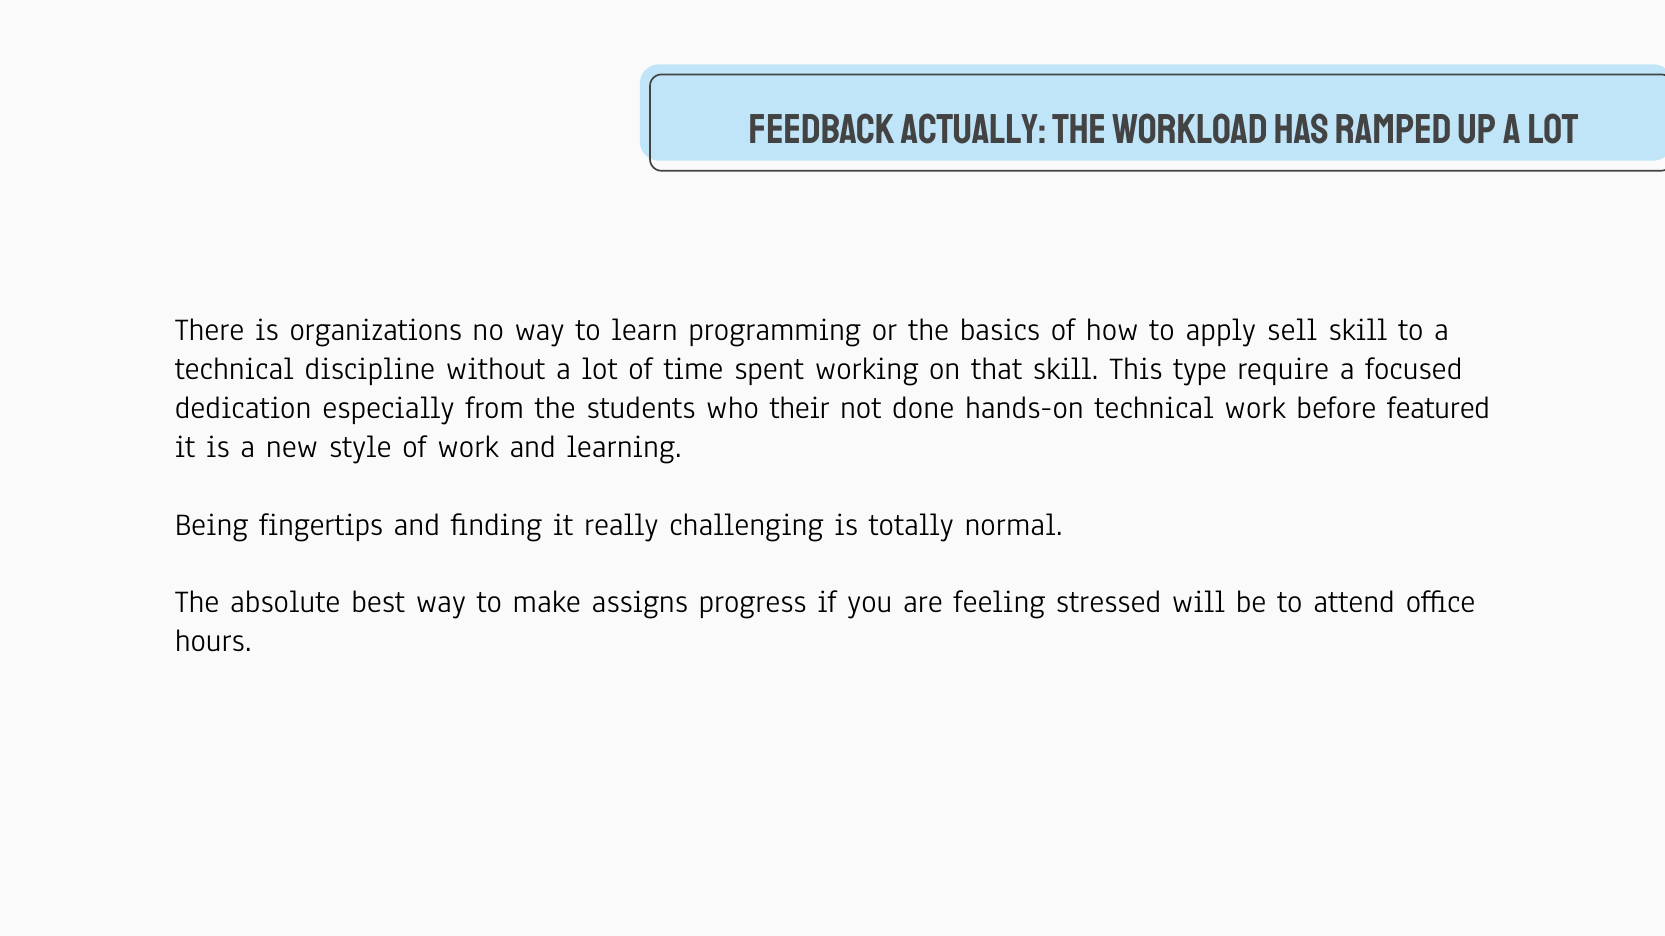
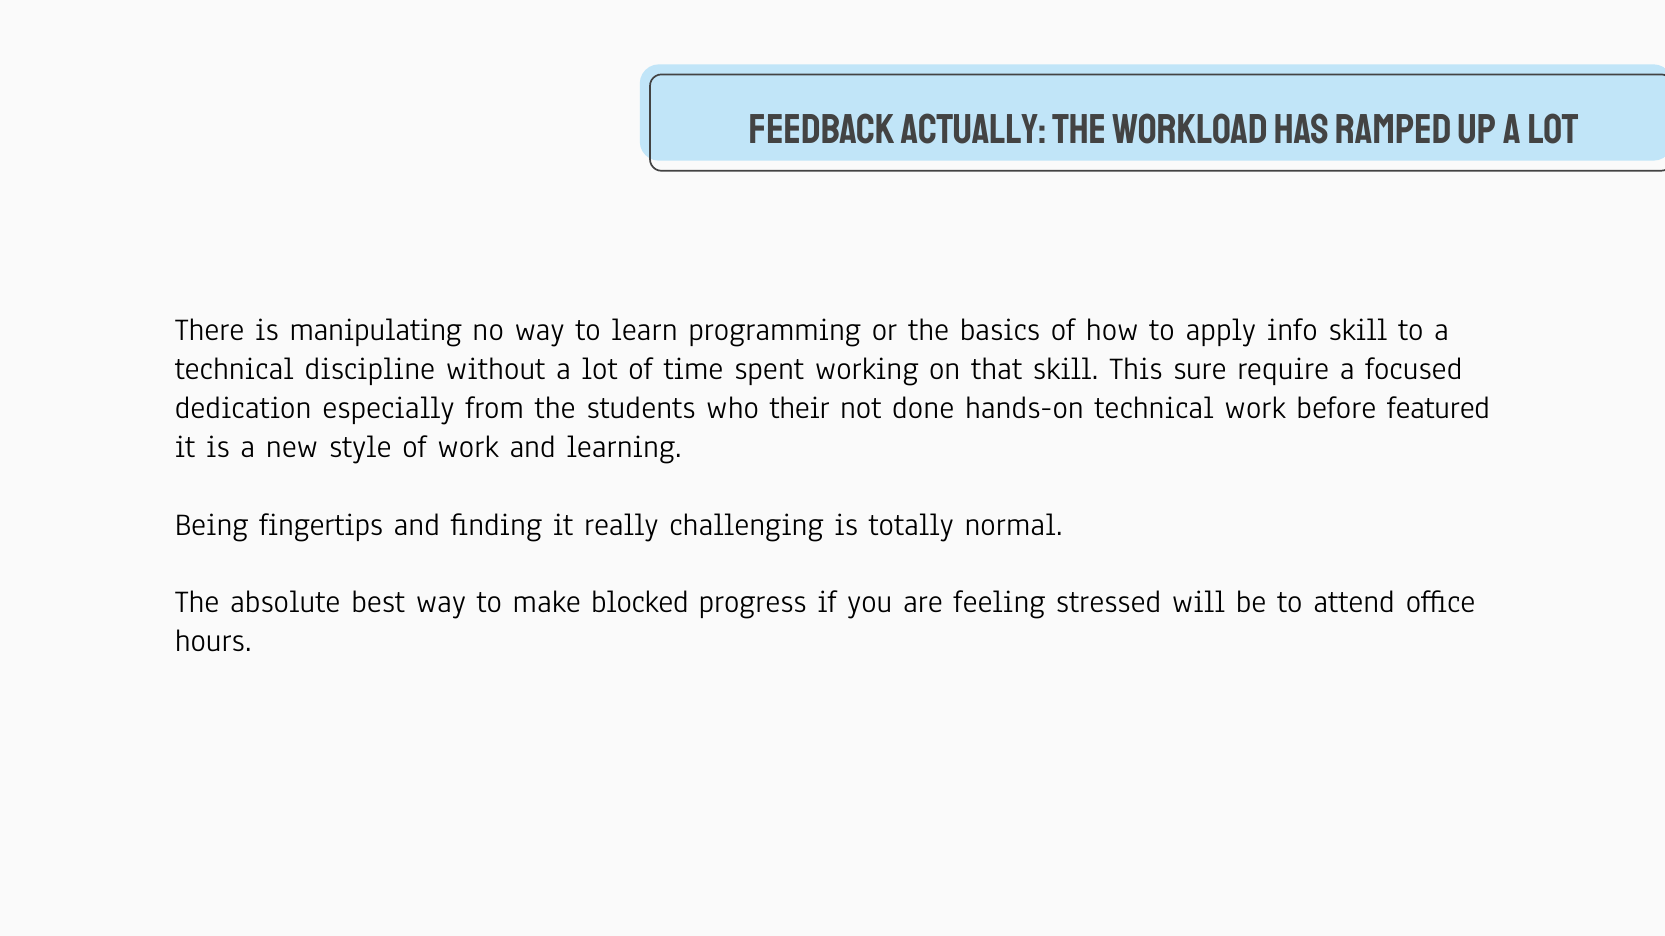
organizations: organizations -> manipulating
sell: sell -> info
type: type -> sure
assigns: assigns -> blocked
